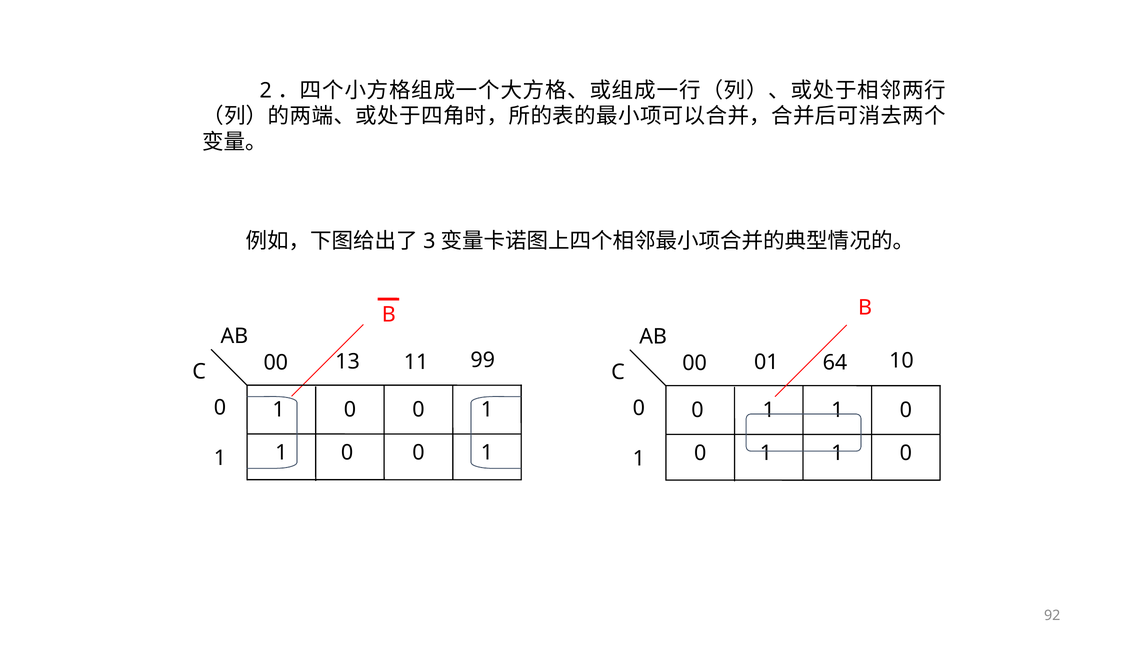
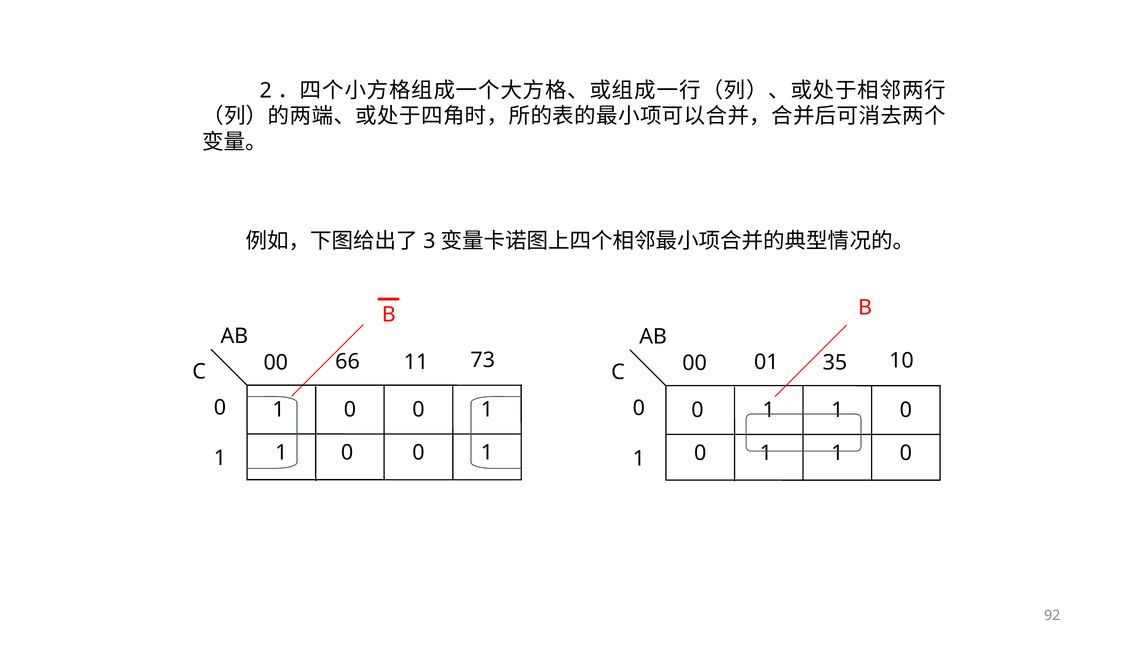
13: 13 -> 66
99: 99 -> 73
64: 64 -> 35
